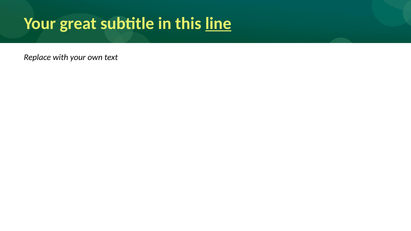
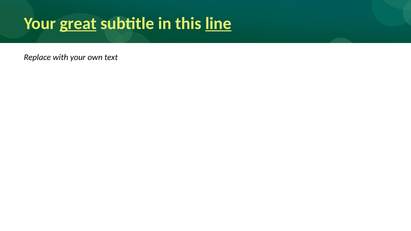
great underline: none -> present
